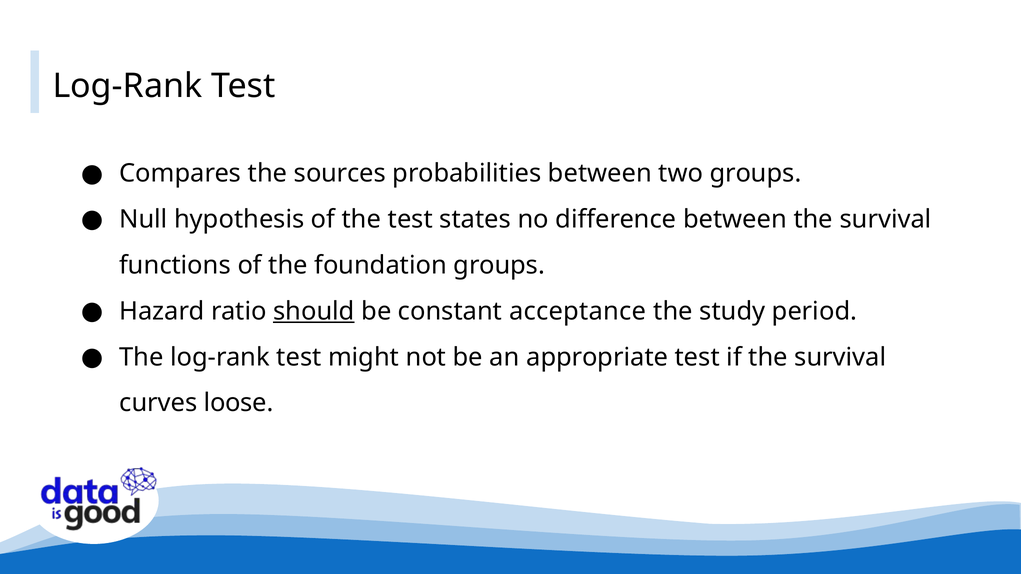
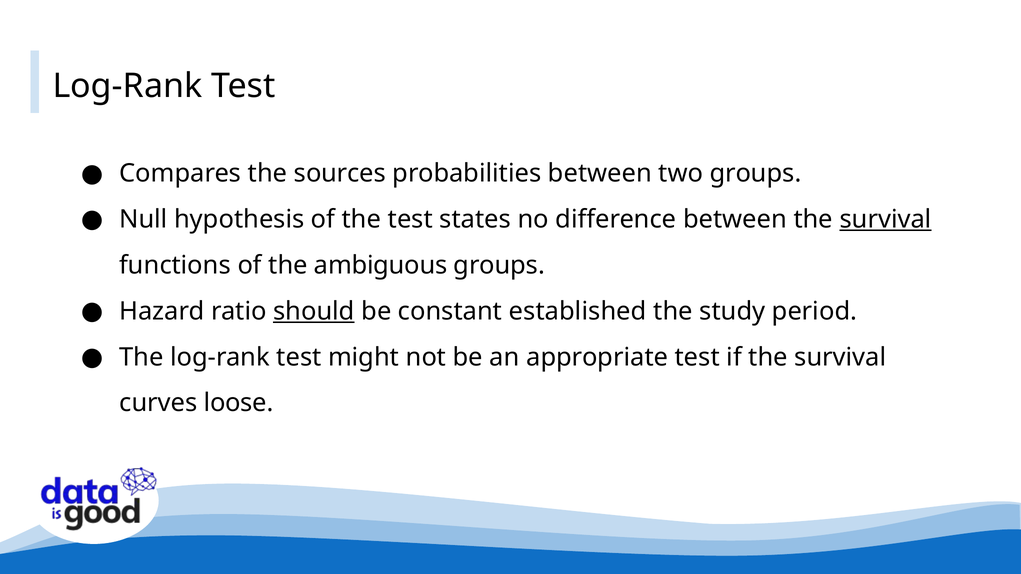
survival at (885, 219) underline: none -> present
foundation: foundation -> ambiguous
acceptance: acceptance -> established
